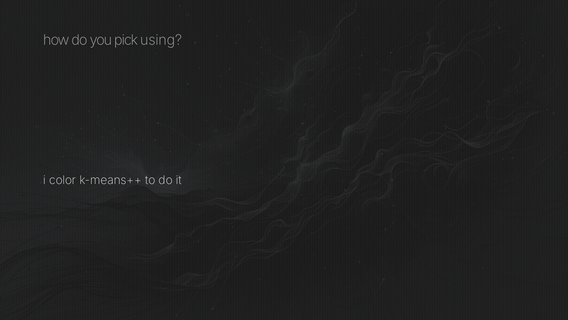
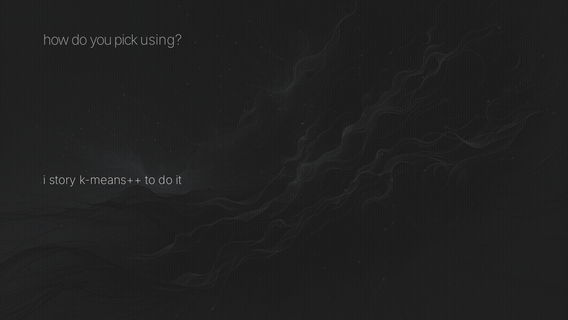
color: color -> story
